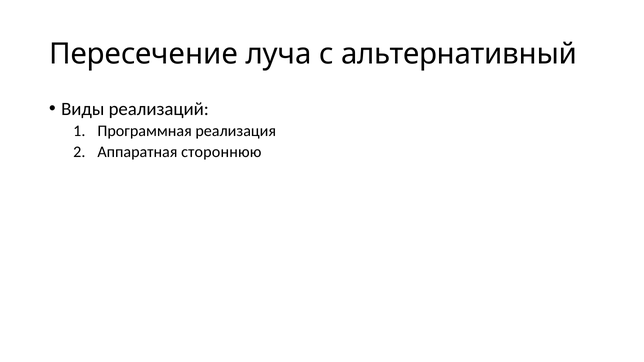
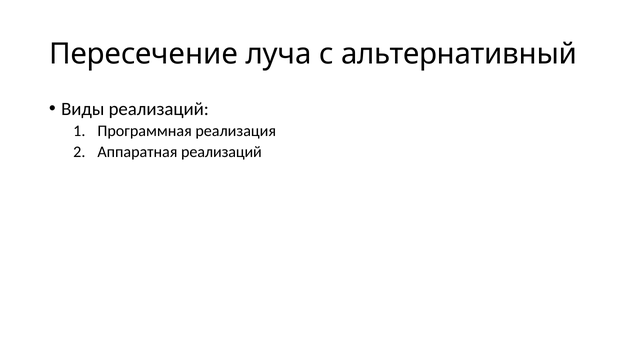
Аппаратная стороннюю: стороннюю -> реализаций
